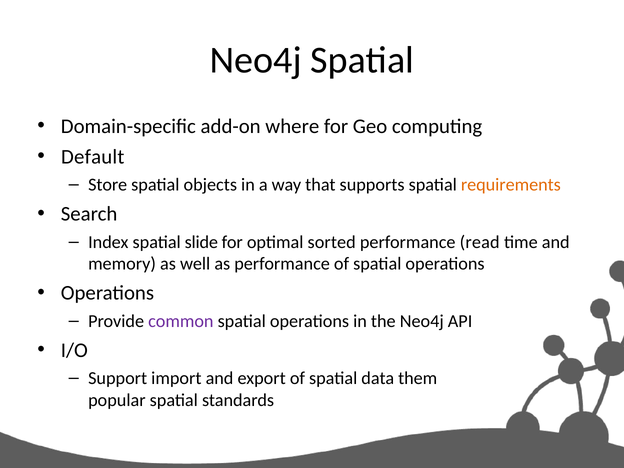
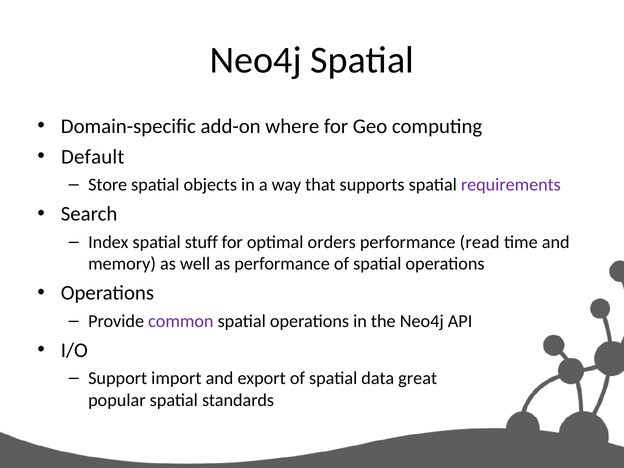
requirements colour: orange -> purple
slide: slide -> stuff
sorted: sorted -> orders
them: them -> great
